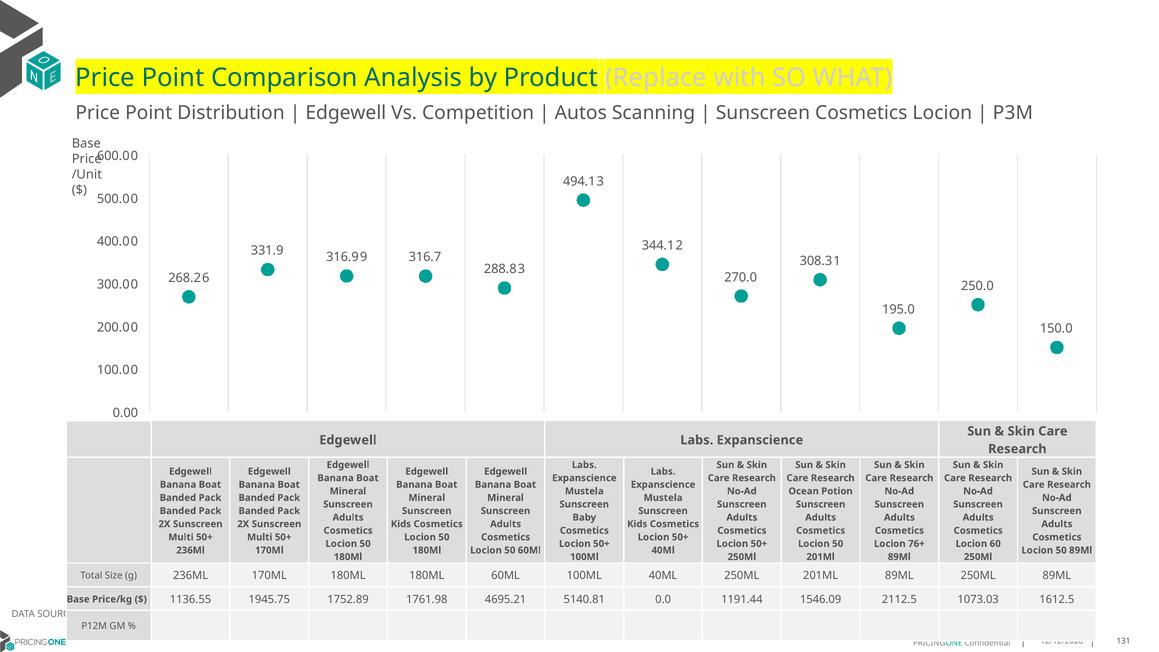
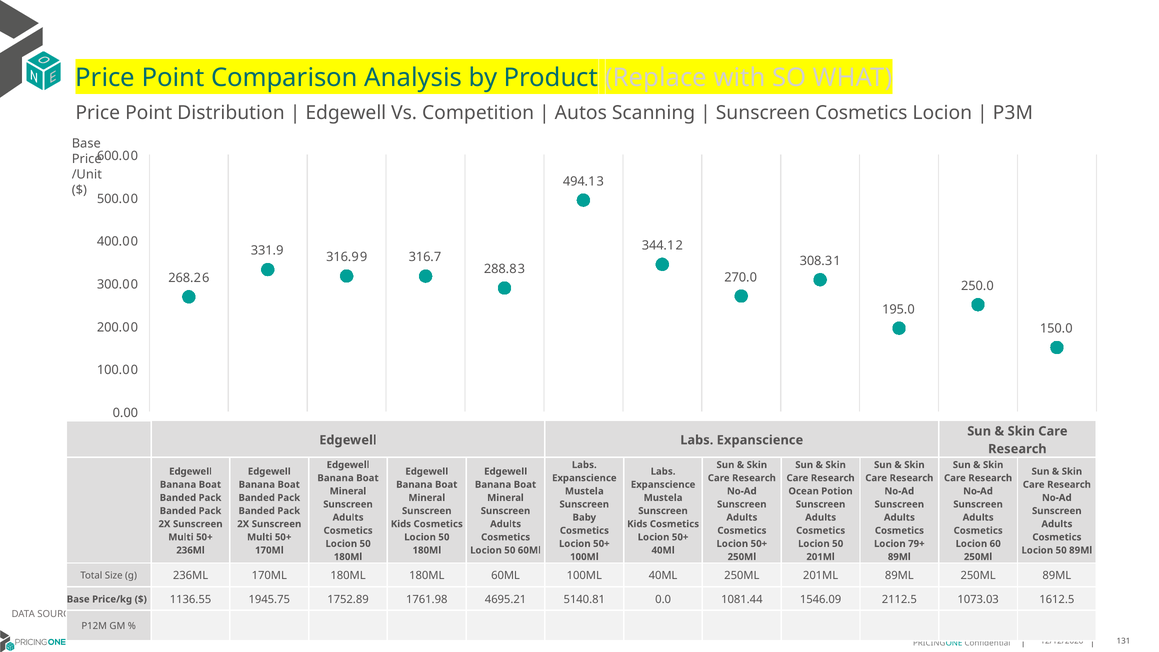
76+: 76+ -> 79+
1191.44: 1191.44 -> 1081.44
